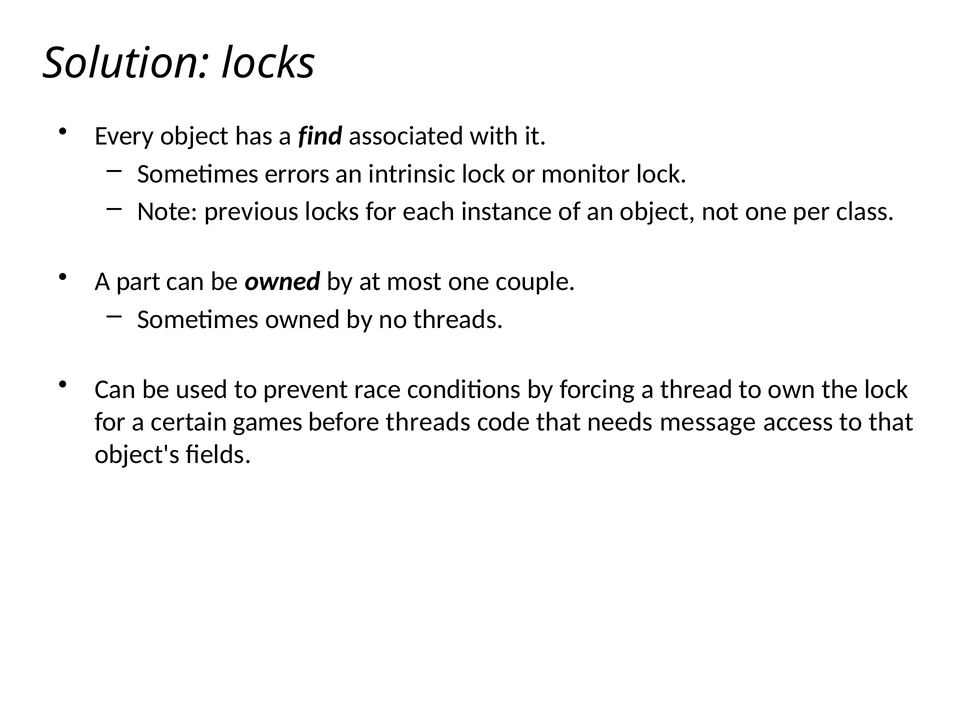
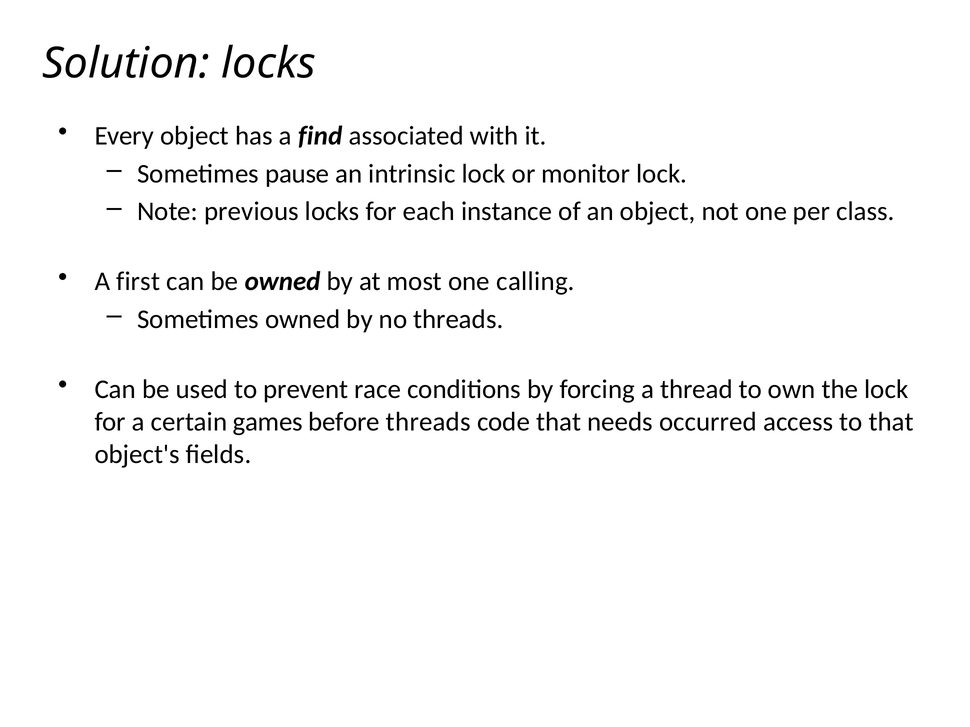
errors: errors -> pause
part: part -> first
couple: couple -> calling
message: message -> occurred
